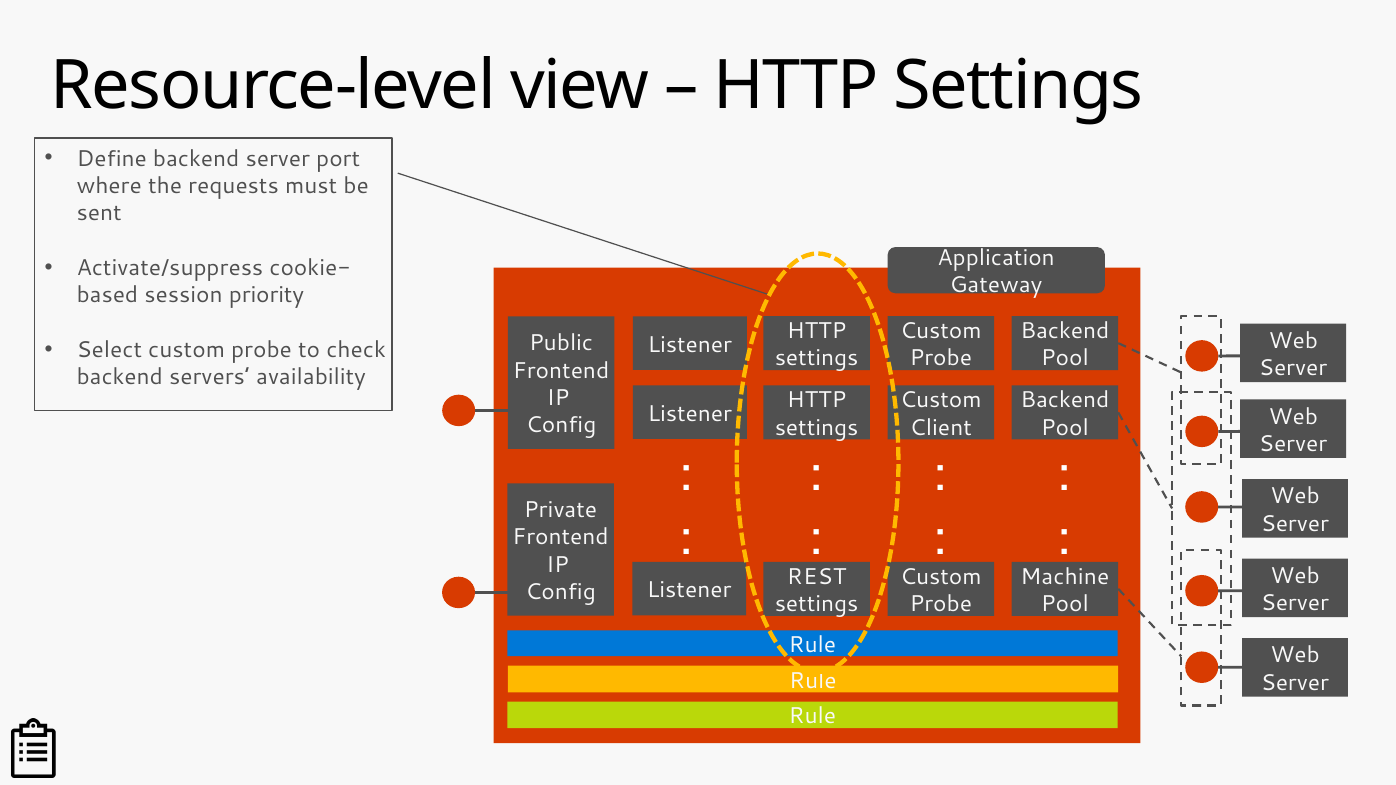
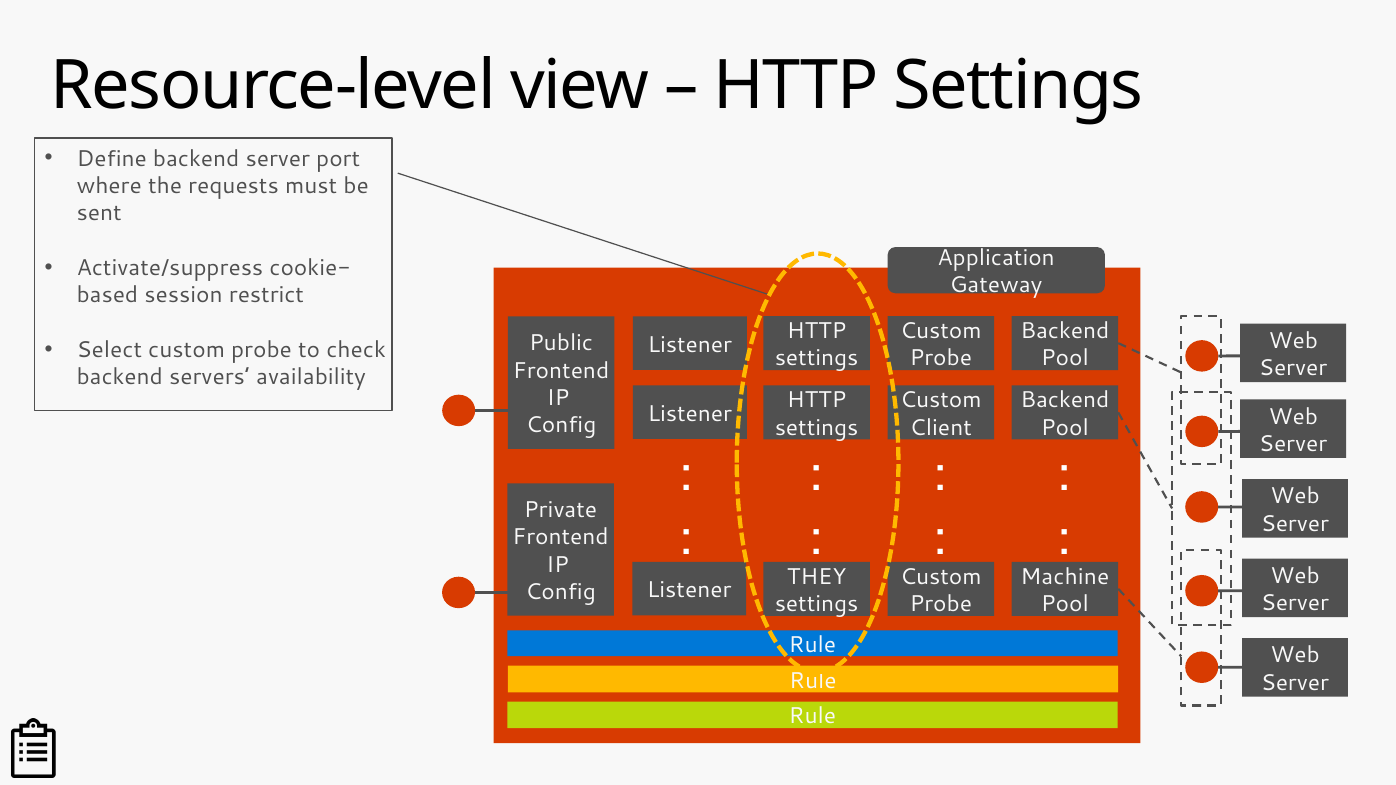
priority: priority -> restrict
REST: REST -> THEY
